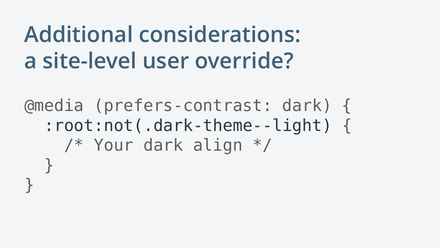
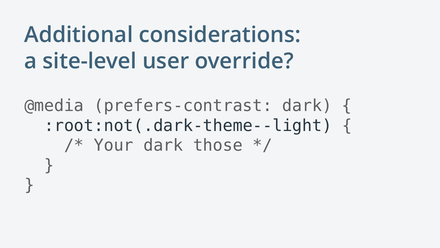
align: align -> those
